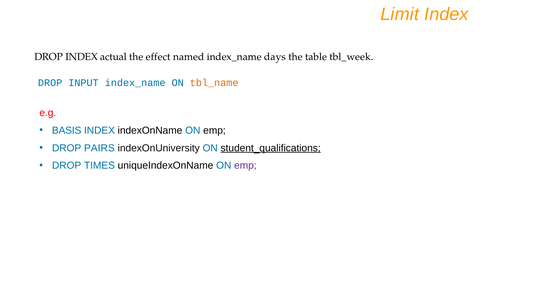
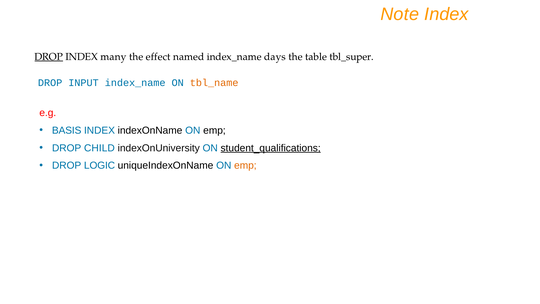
Limit: Limit -> Note
DROP at (49, 57) underline: none -> present
actual: actual -> many
tbl_week: tbl_week -> tbl_super
PAIRS: PAIRS -> CHILD
TIMES: TIMES -> LOGIC
emp at (245, 165) colour: purple -> orange
